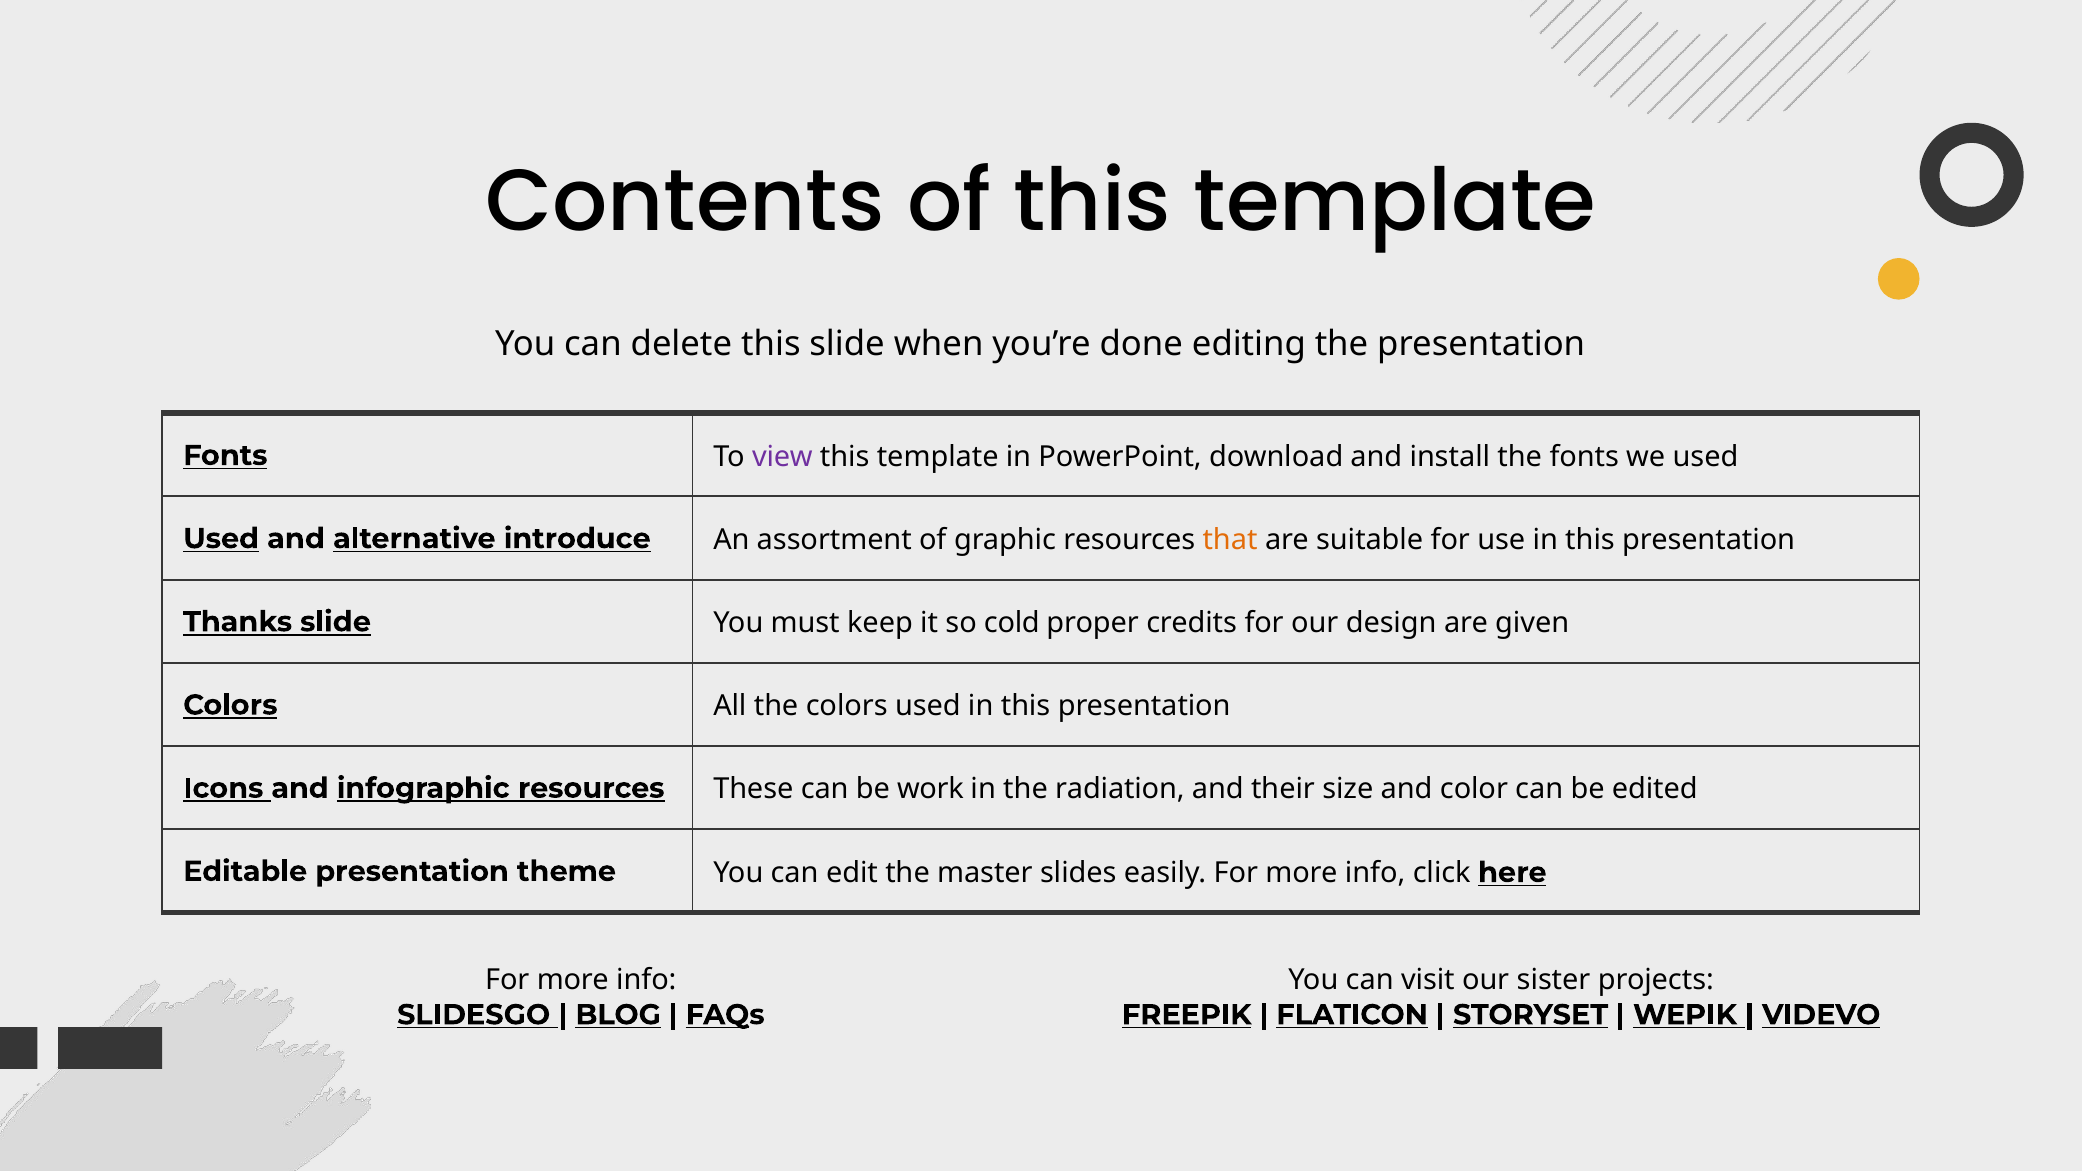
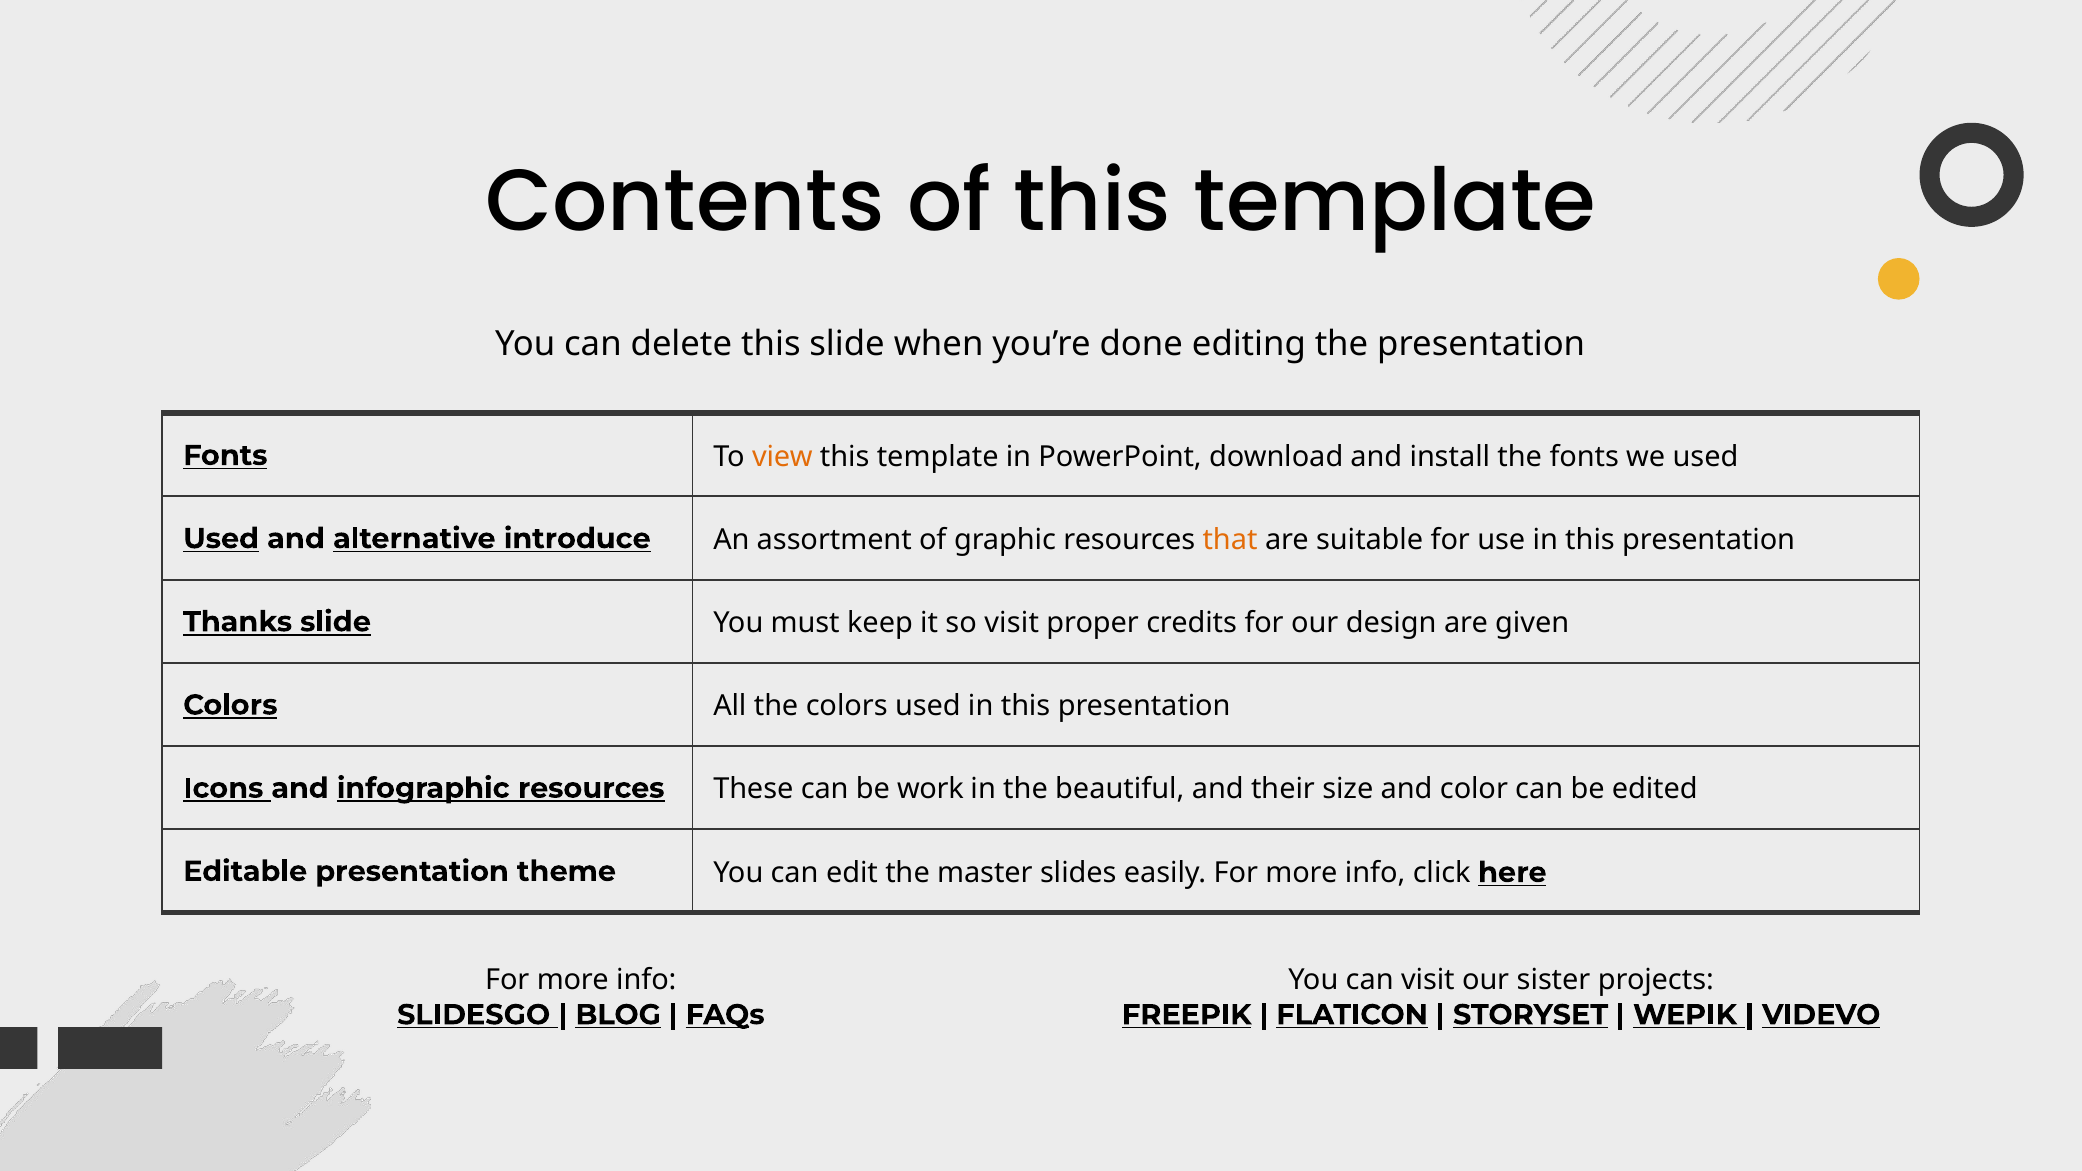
view colour: purple -> orange
so cold: cold -> visit
radiation: radiation -> beautiful
